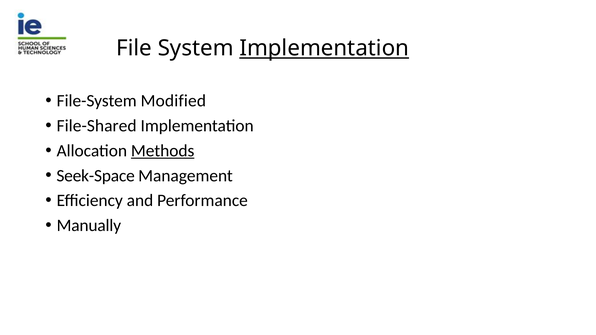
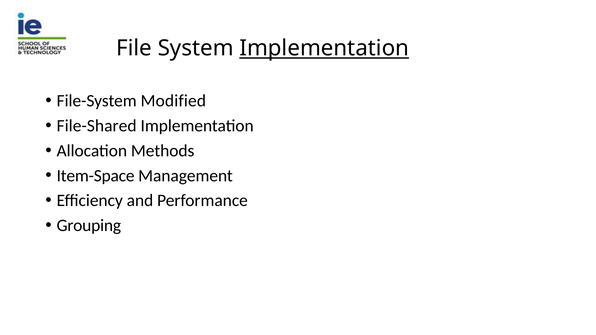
Methods underline: present -> none
Seek-Space: Seek-Space -> Item-Space
Manually: Manually -> Grouping
